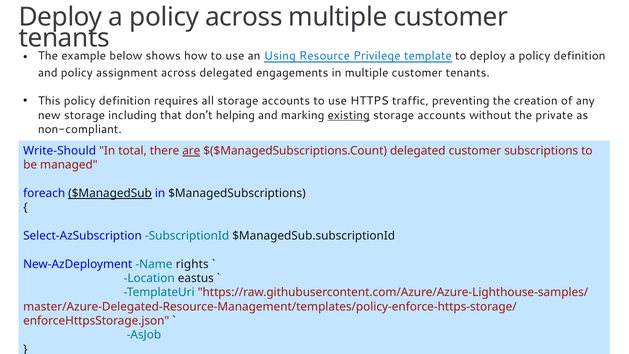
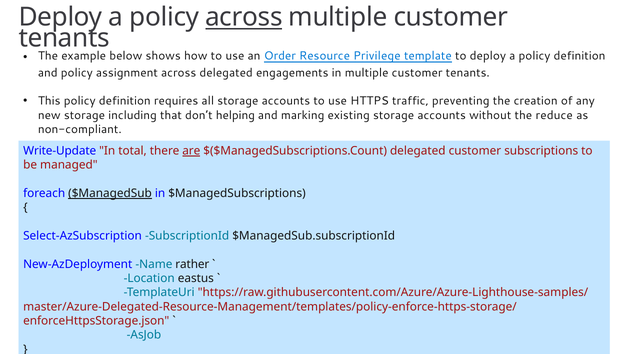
across at (244, 17) underline: none -> present
Using: Using -> Order
existing underline: present -> none
private: private -> reduce
Write-Should: Write-Should -> Write-Update
rights: rights -> rather
